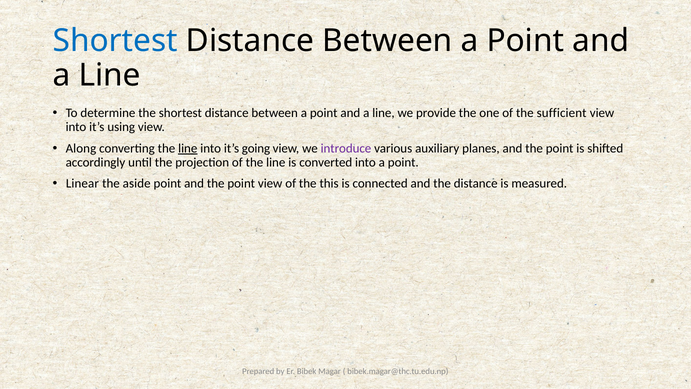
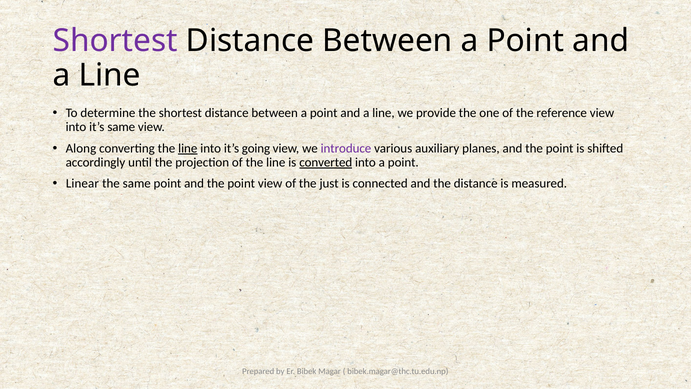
Shortest at (115, 41) colour: blue -> purple
sufficient: sufficient -> reference
it’s using: using -> same
converted underline: none -> present
the aside: aside -> same
this: this -> just
